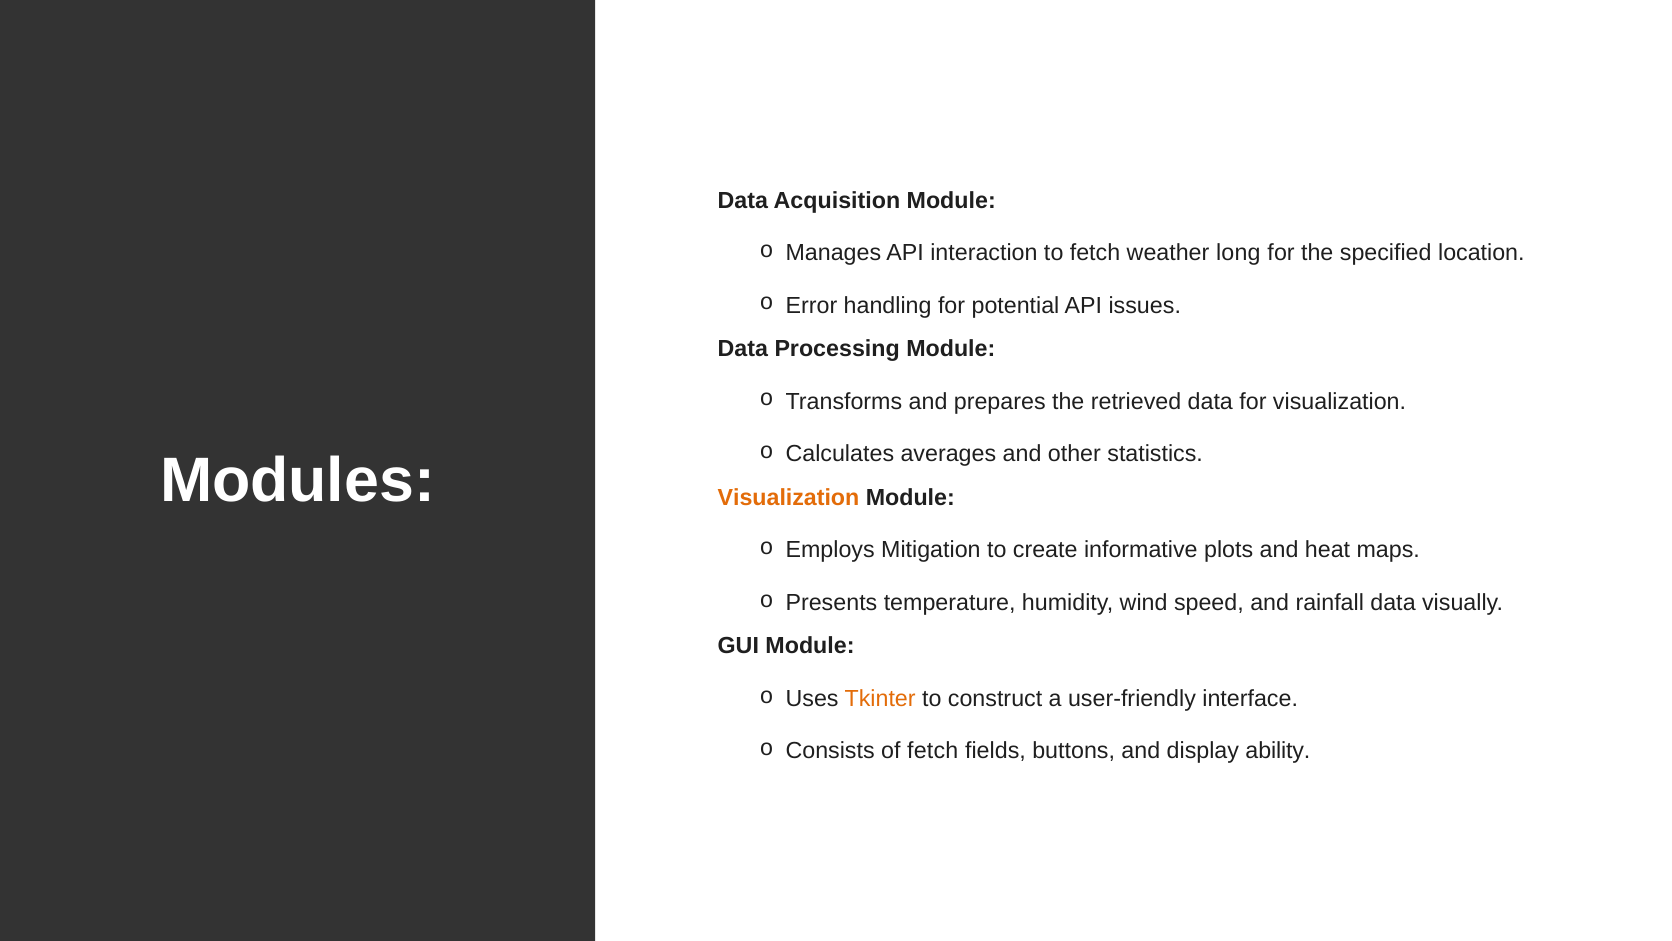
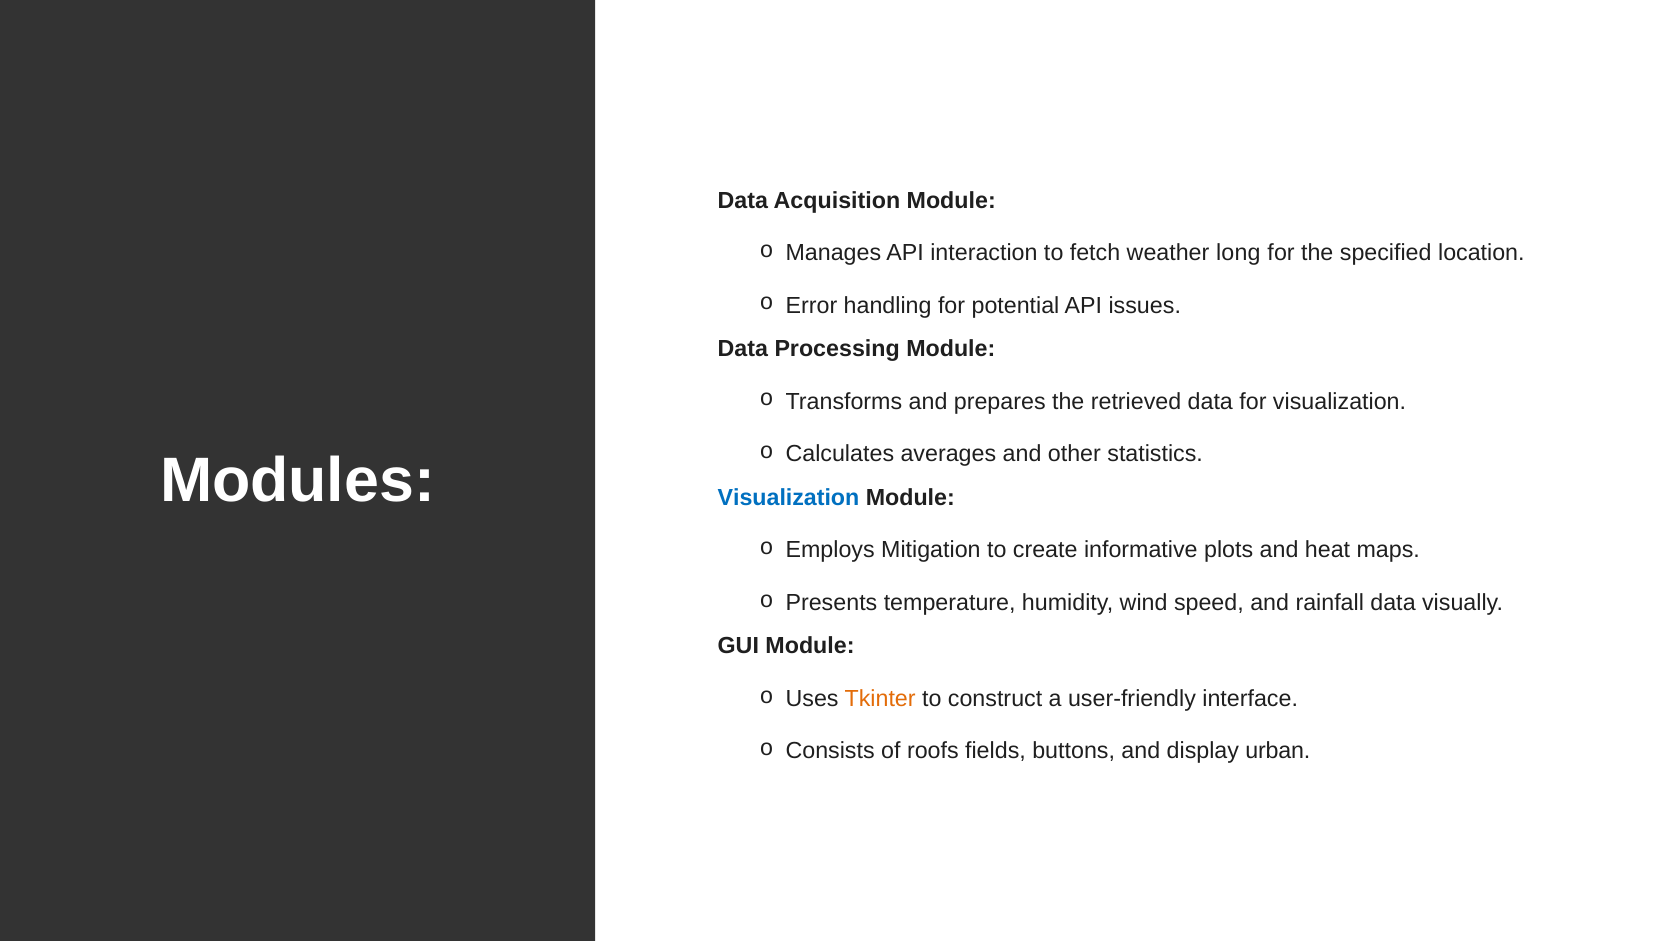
Visualization at (788, 497) colour: orange -> blue
of fetch: fetch -> roofs
ability: ability -> urban
